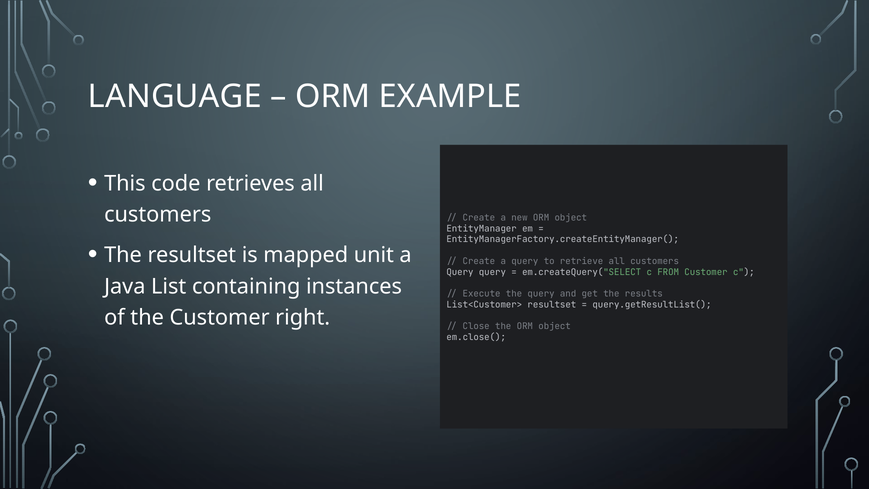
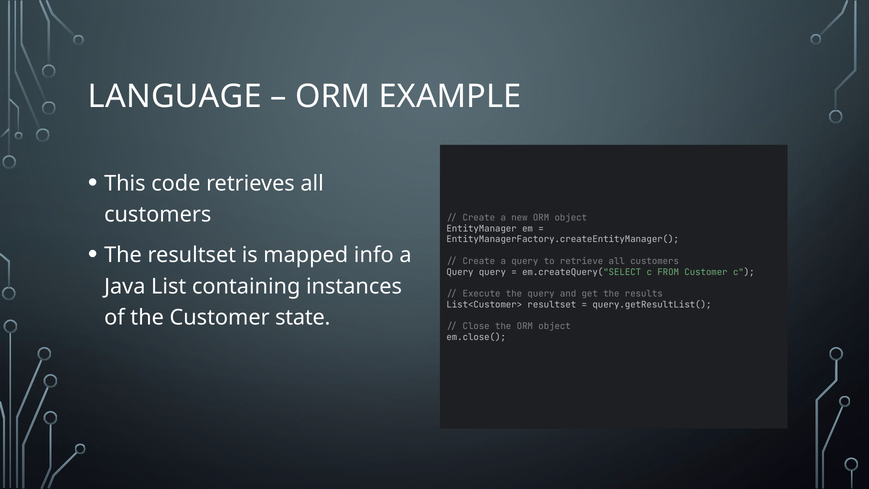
unit: unit -> info
right: right -> state
